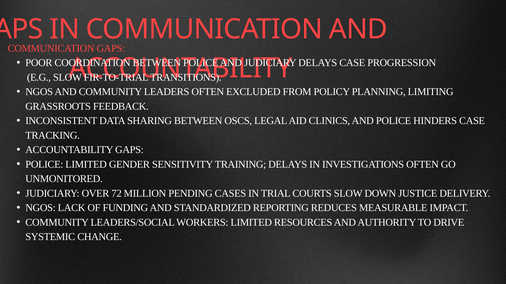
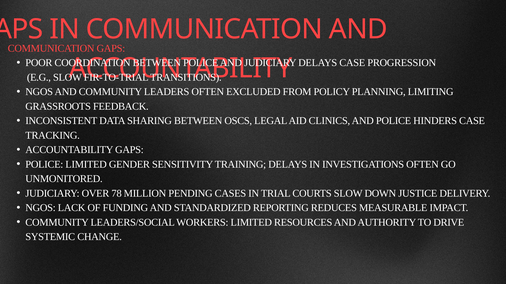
72: 72 -> 78
